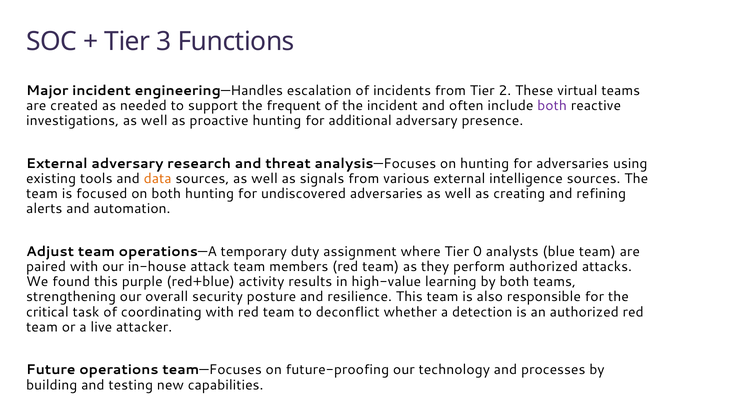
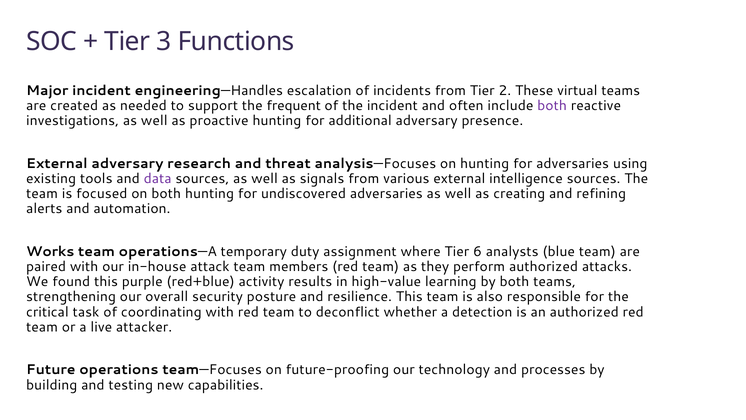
data colour: orange -> purple
Adjust: Adjust -> Works
0: 0 -> 6
